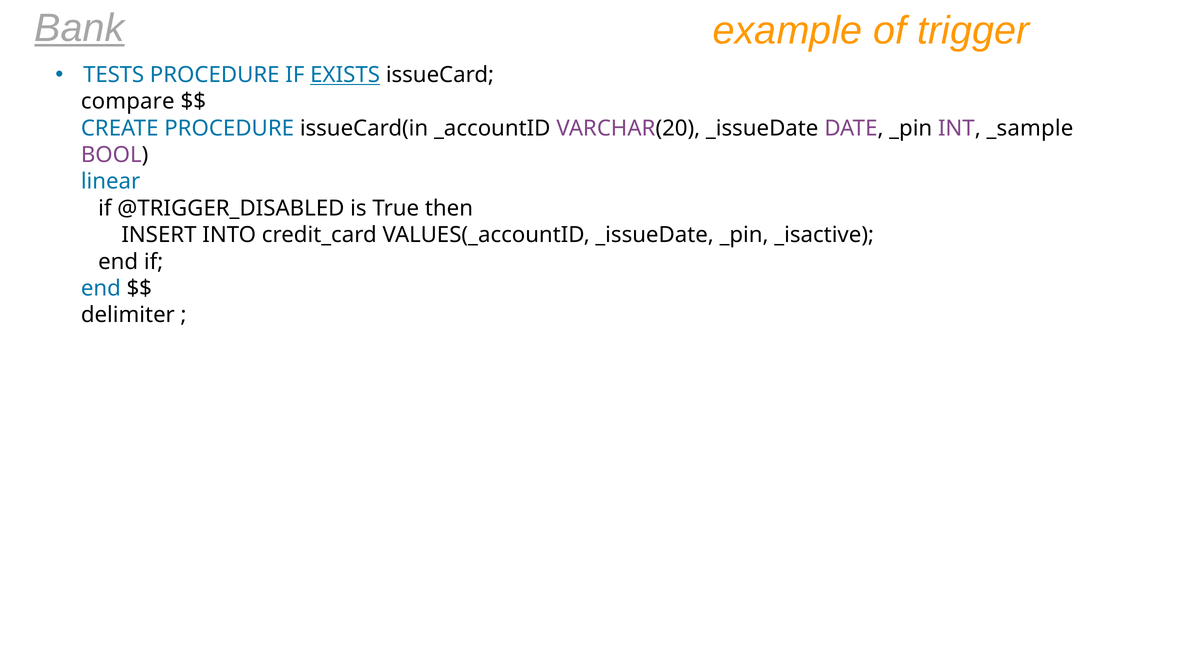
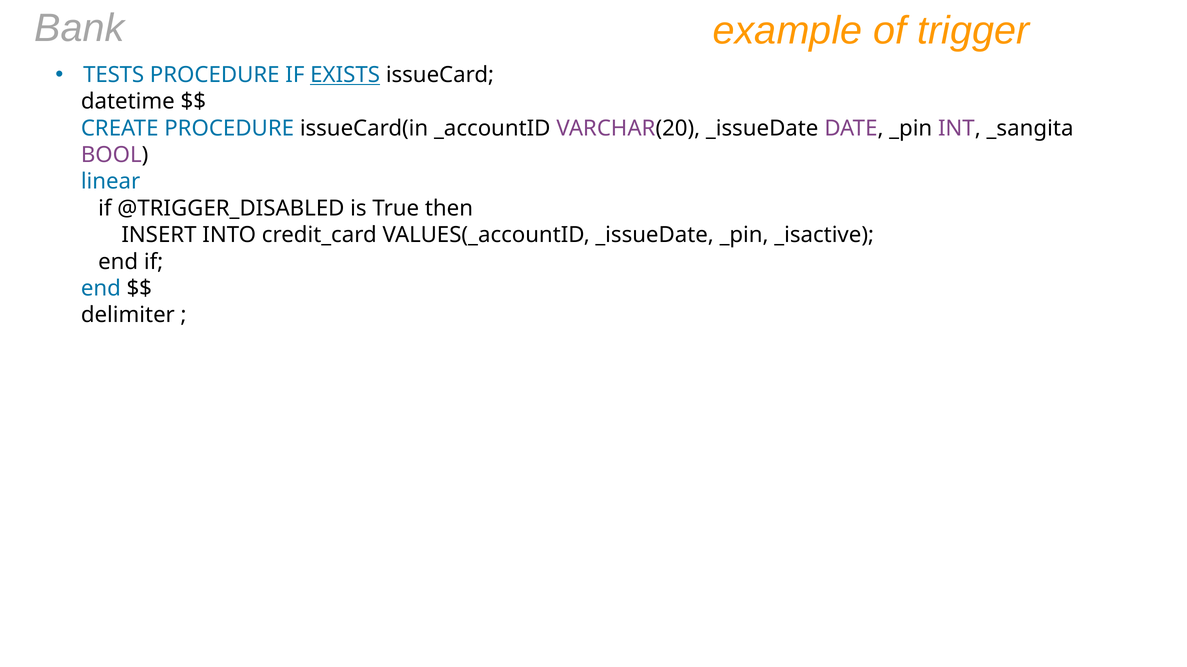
Bank underline: present -> none
compare: compare -> datetime
_sample: _sample -> _sangita
